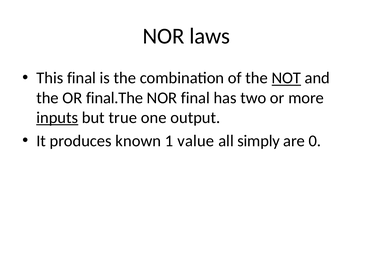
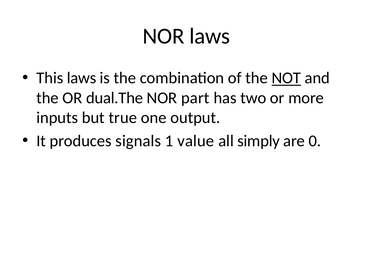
This final: final -> laws
final.The: final.The -> dual.The
NOR final: final -> part
inputs underline: present -> none
known: known -> signals
